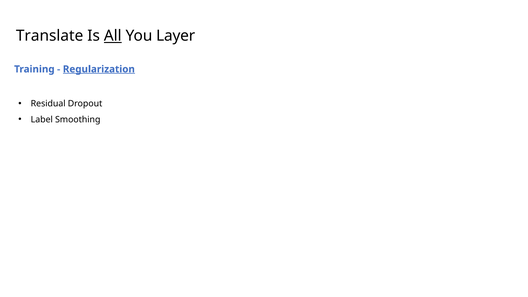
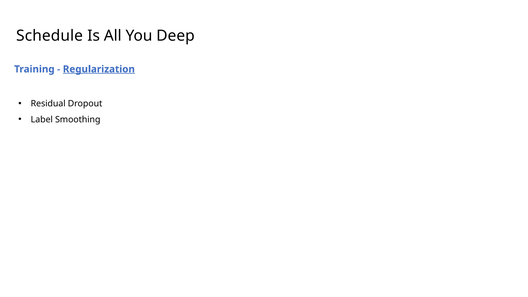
Translate: Translate -> Schedule
All underline: present -> none
Layer: Layer -> Deep
